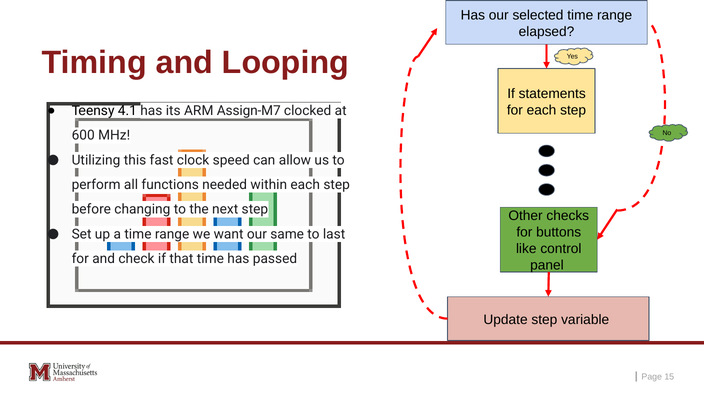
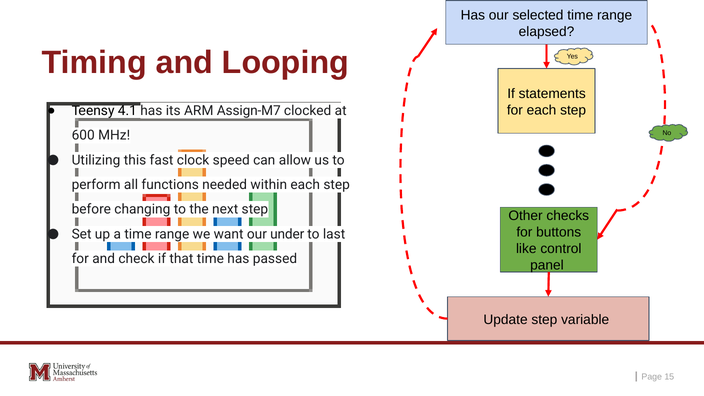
same: same -> under
